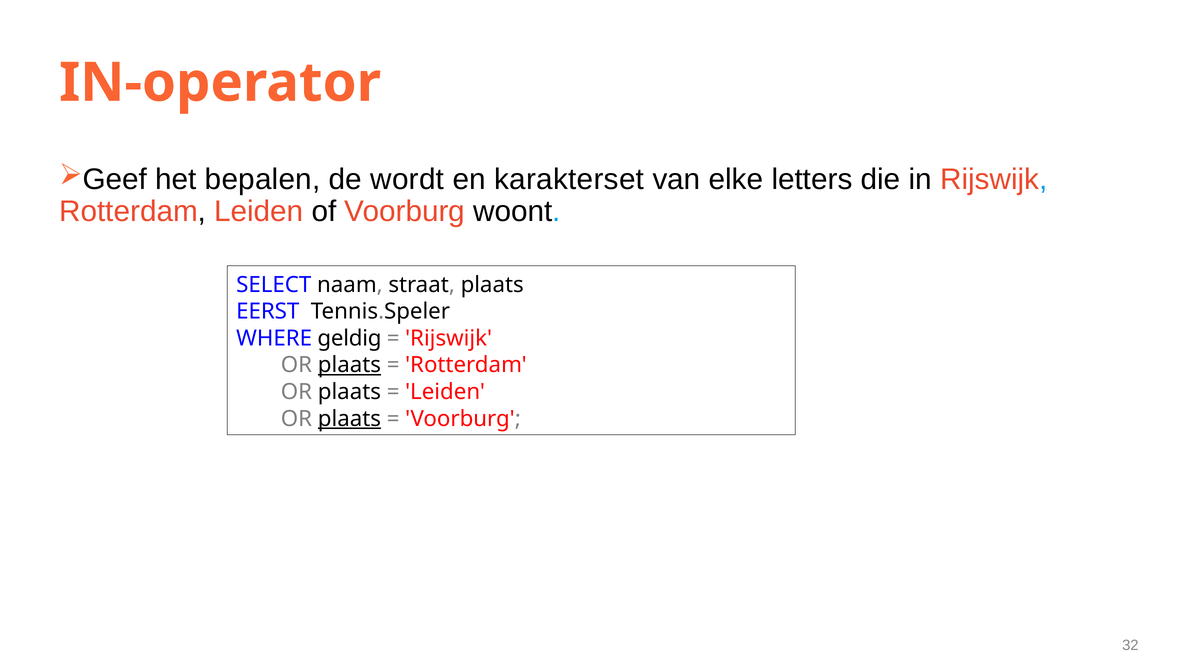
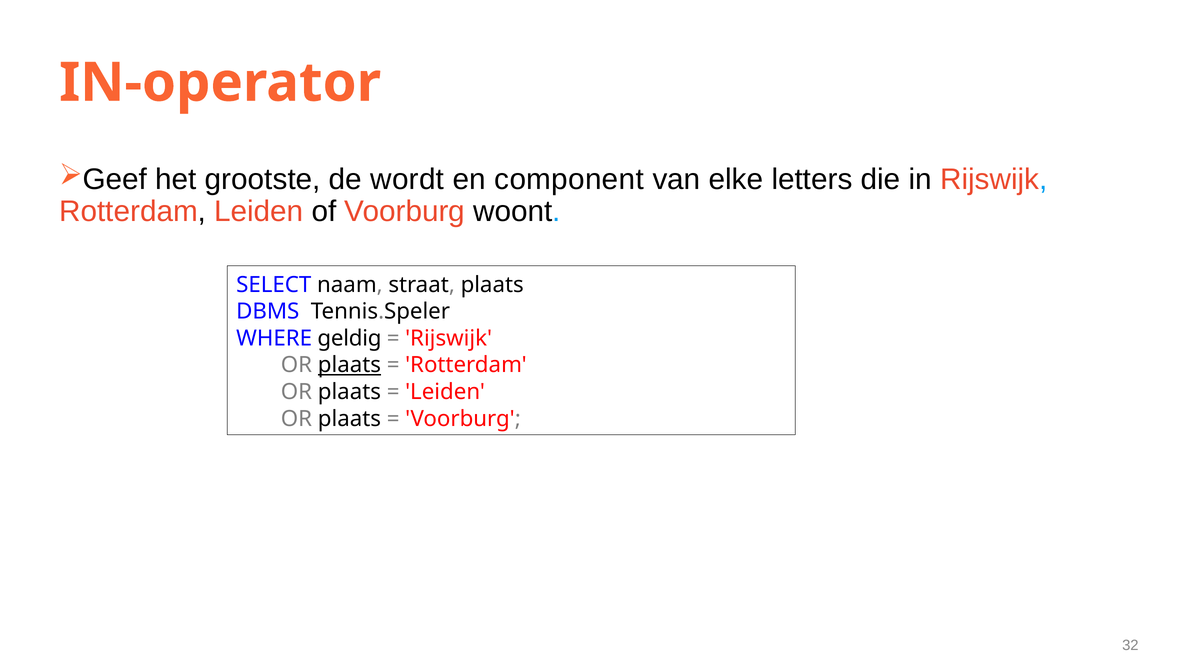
bepalen: bepalen -> grootste
karakterset: karakterset -> component
EERST: EERST -> DBMS
plaats at (349, 419) underline: present -> none
